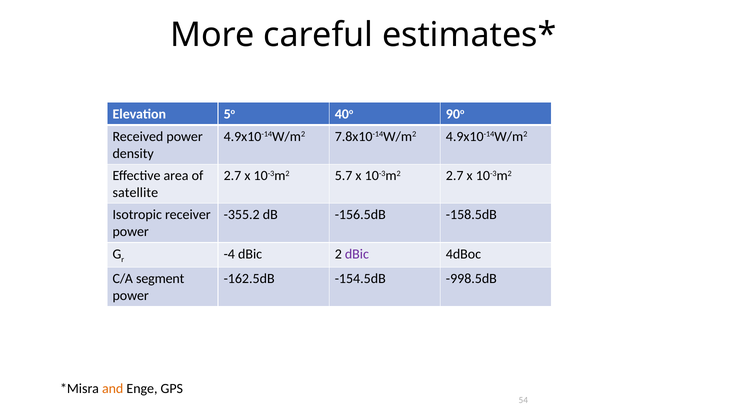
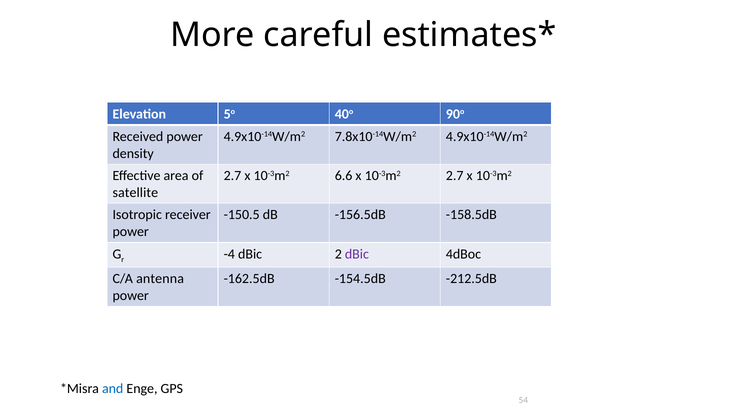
5.7: 5.7 -> 6.6
-355.2: -355.2 -> -150.5
segment: segment -> antenna
-998.5dB: -998.5dB -> -212.5dB
and colour: orange -> blue
